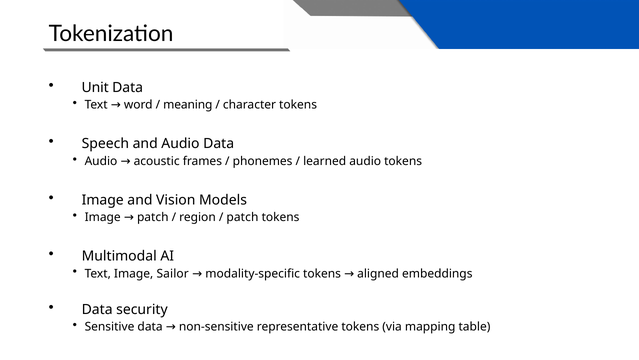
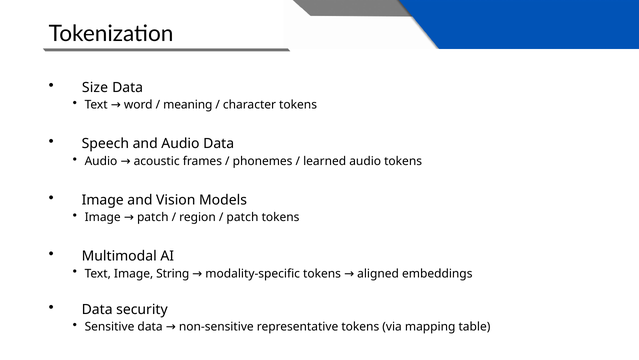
Unit: Unit -> Size
Sailor: Sailor -> String
